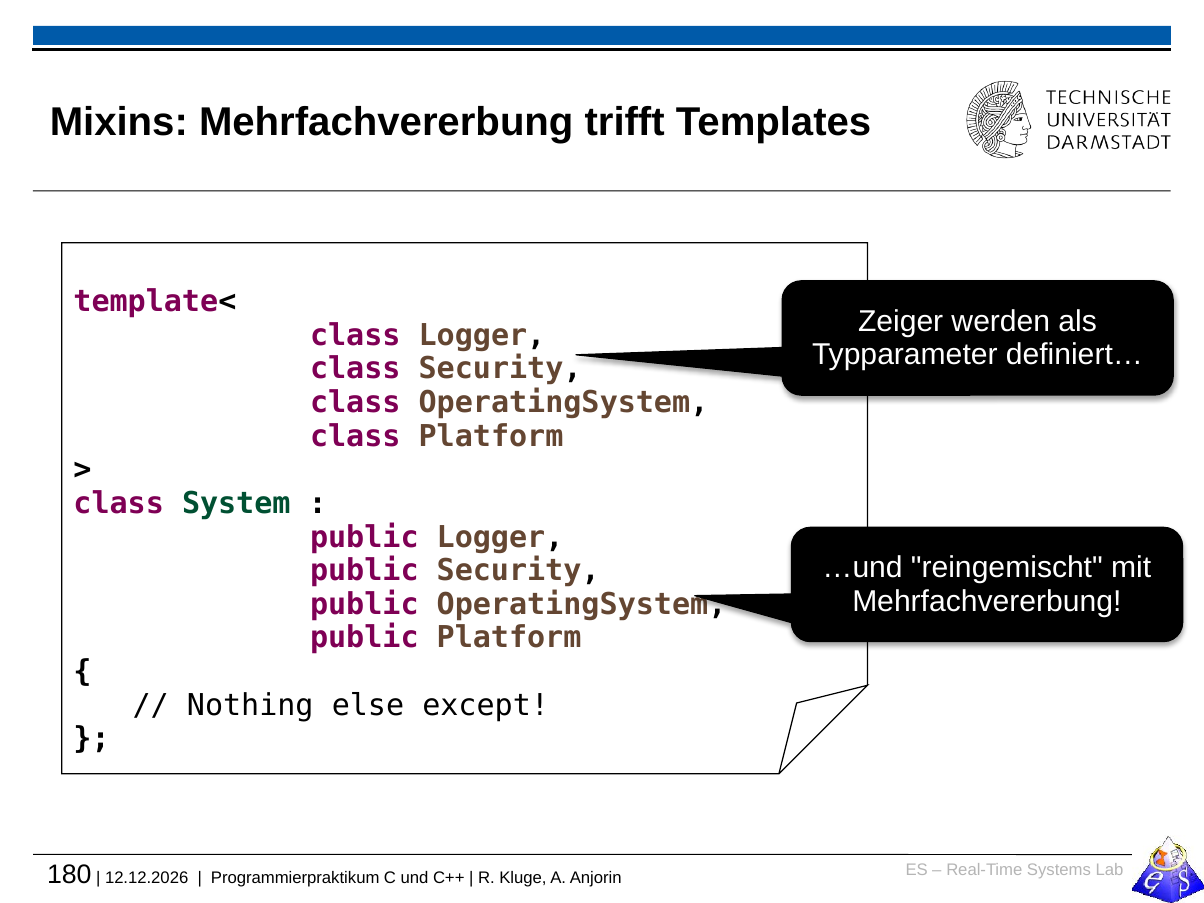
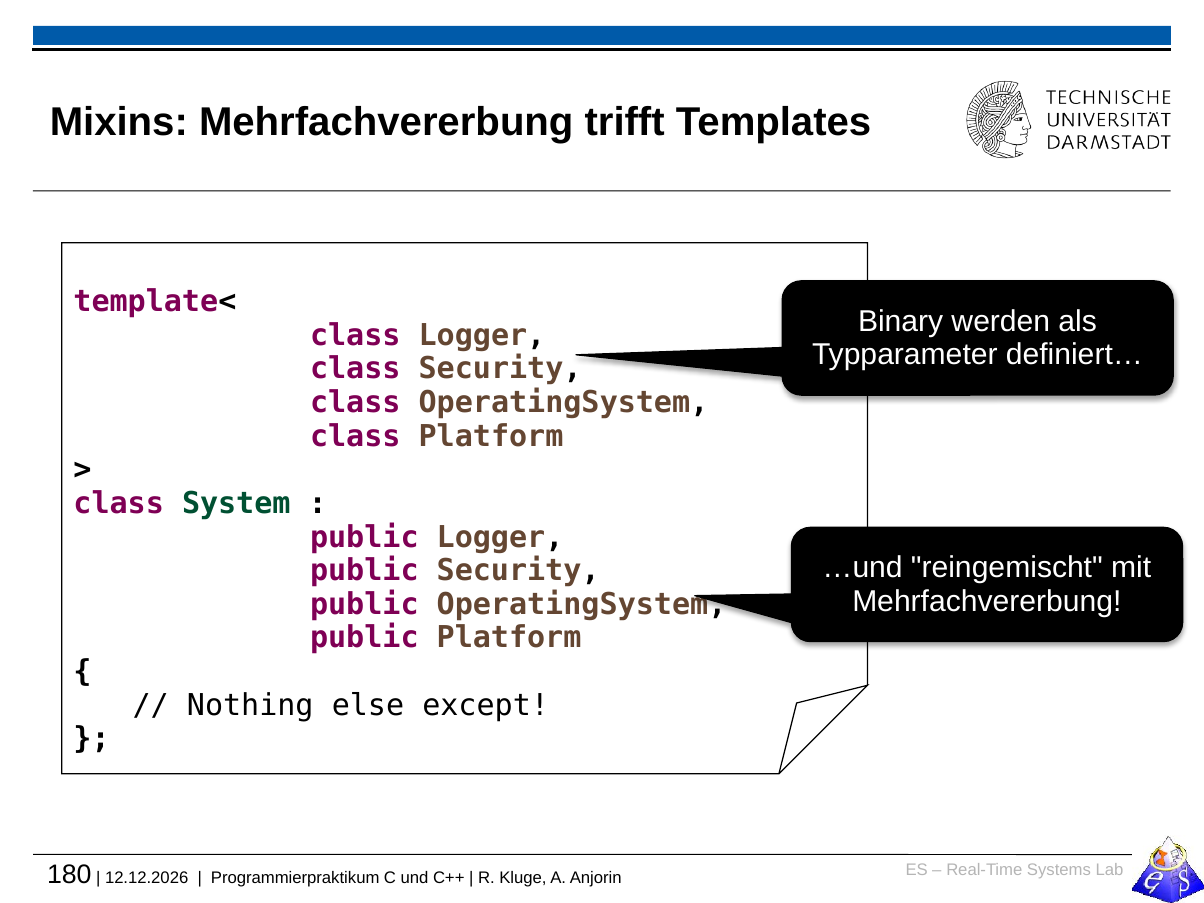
Zeiger: Zeiger -> Binary
